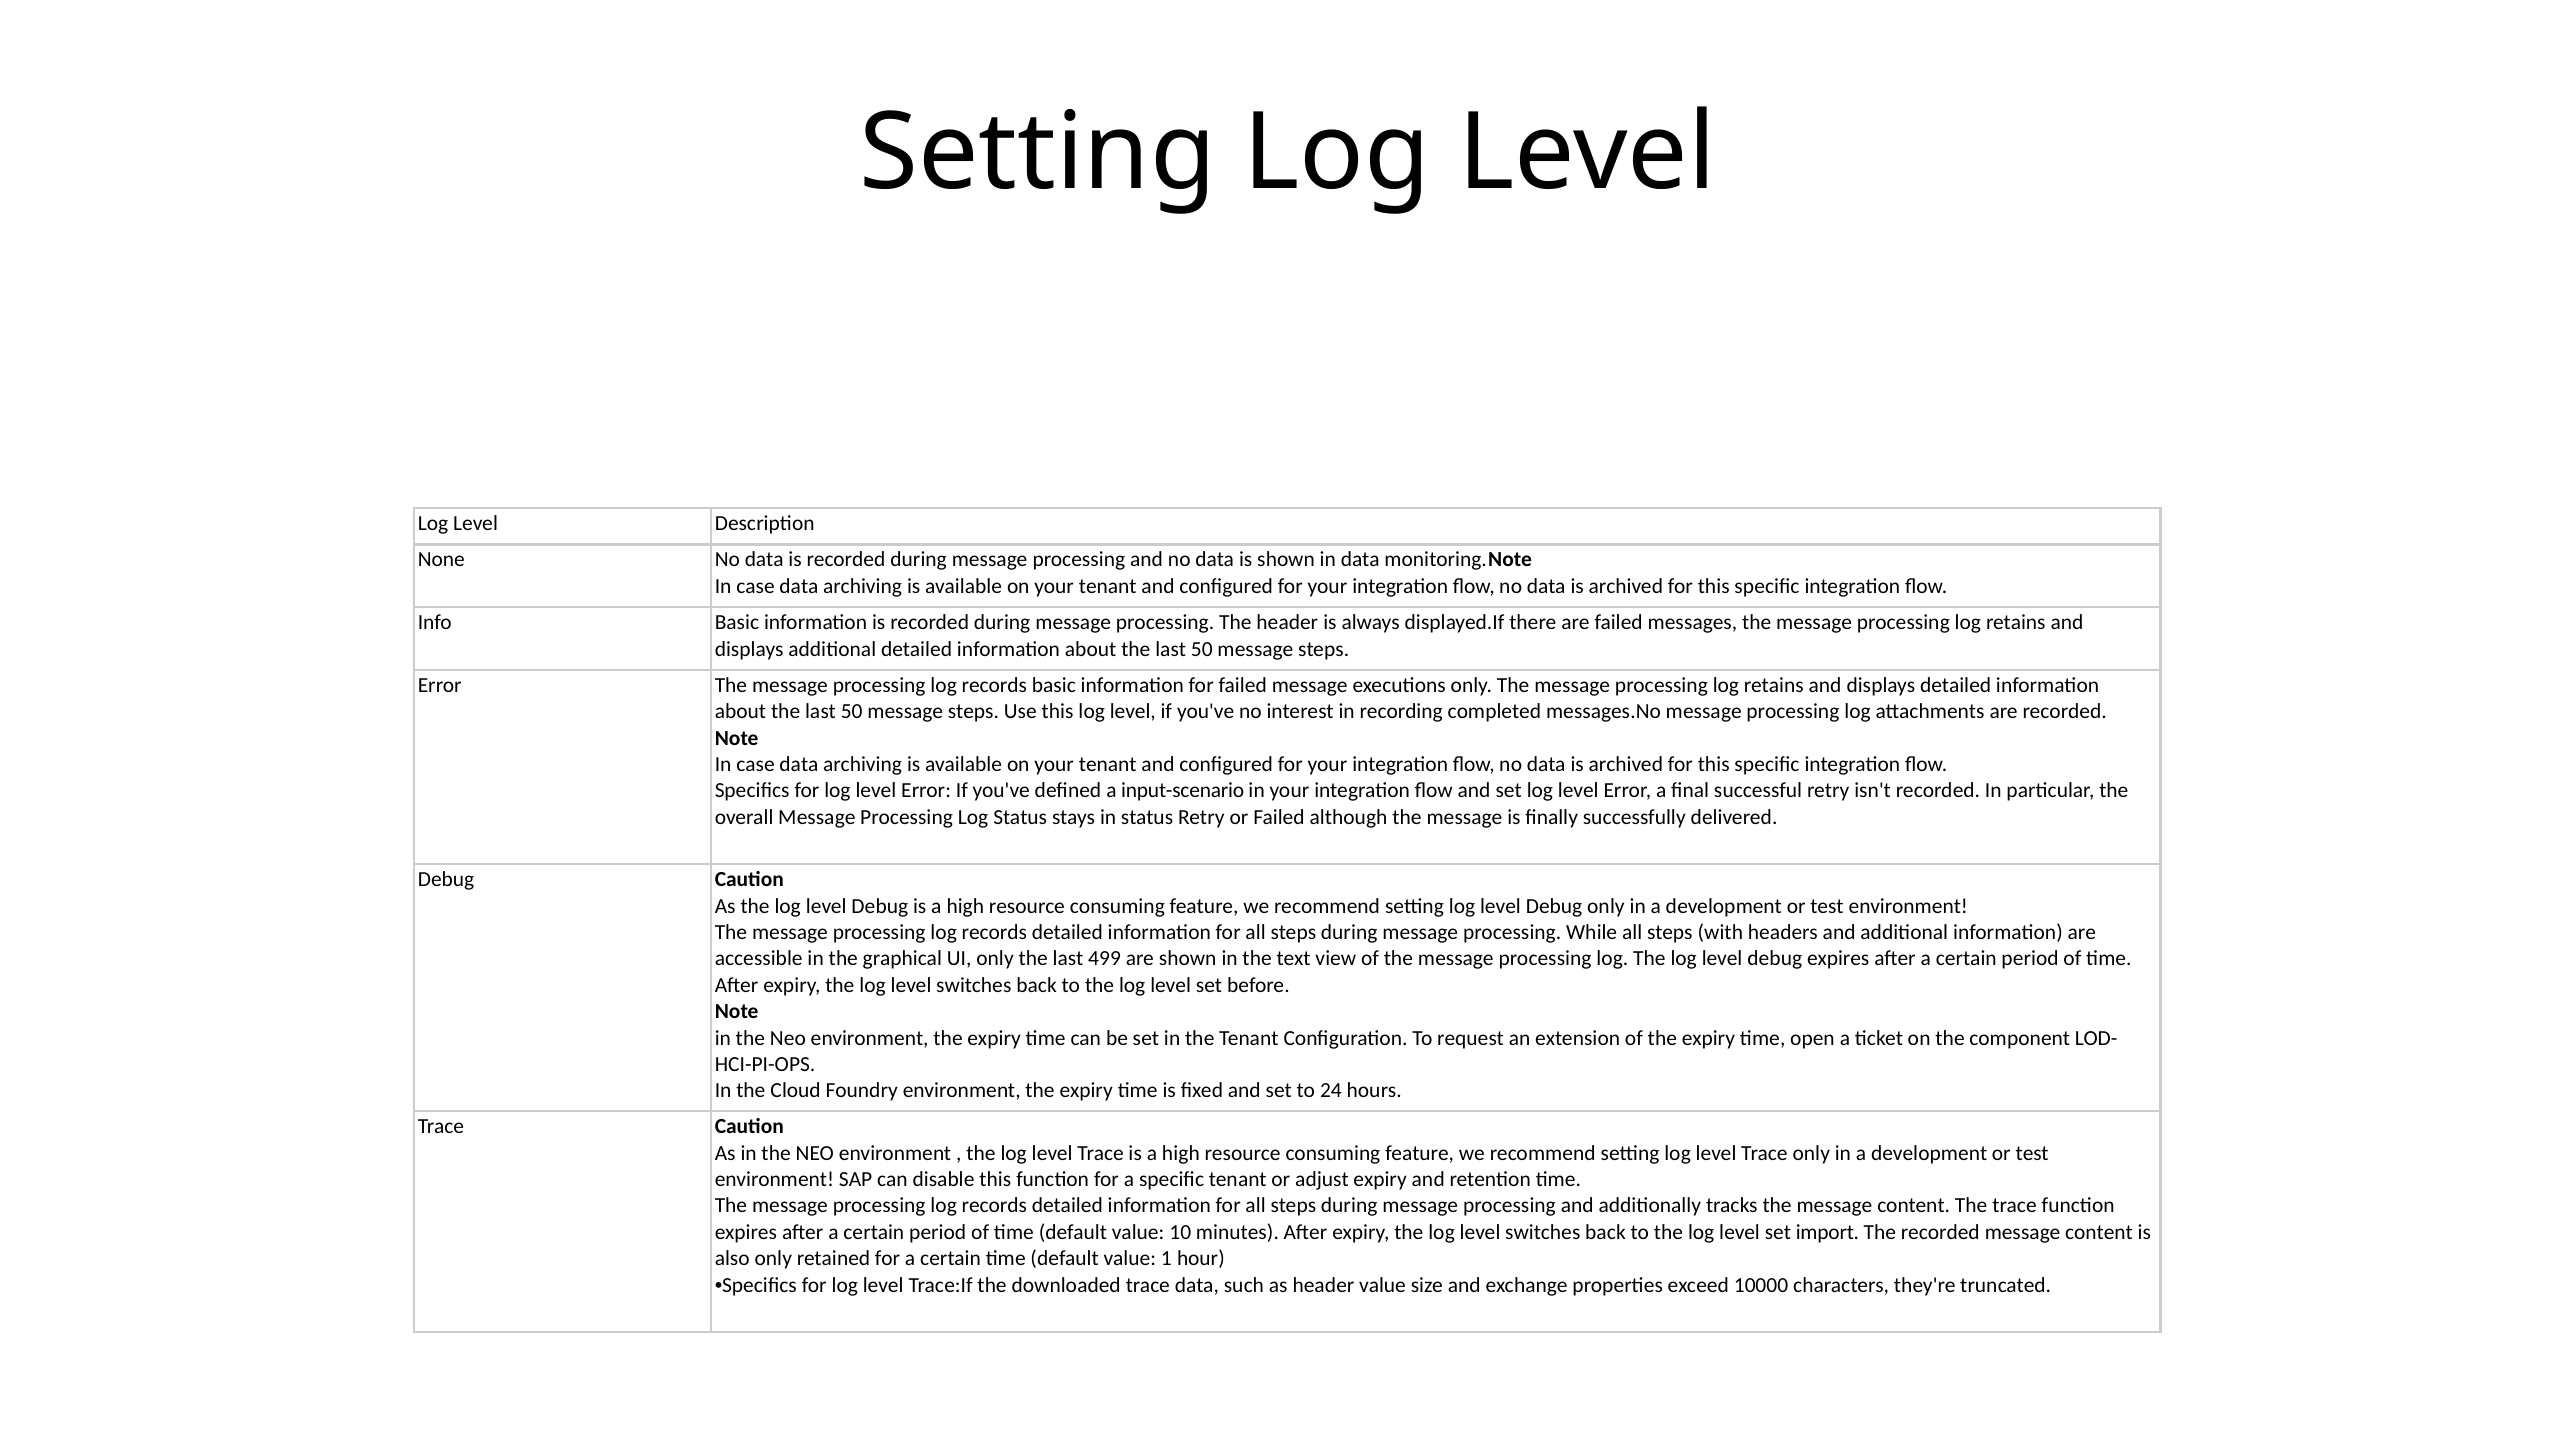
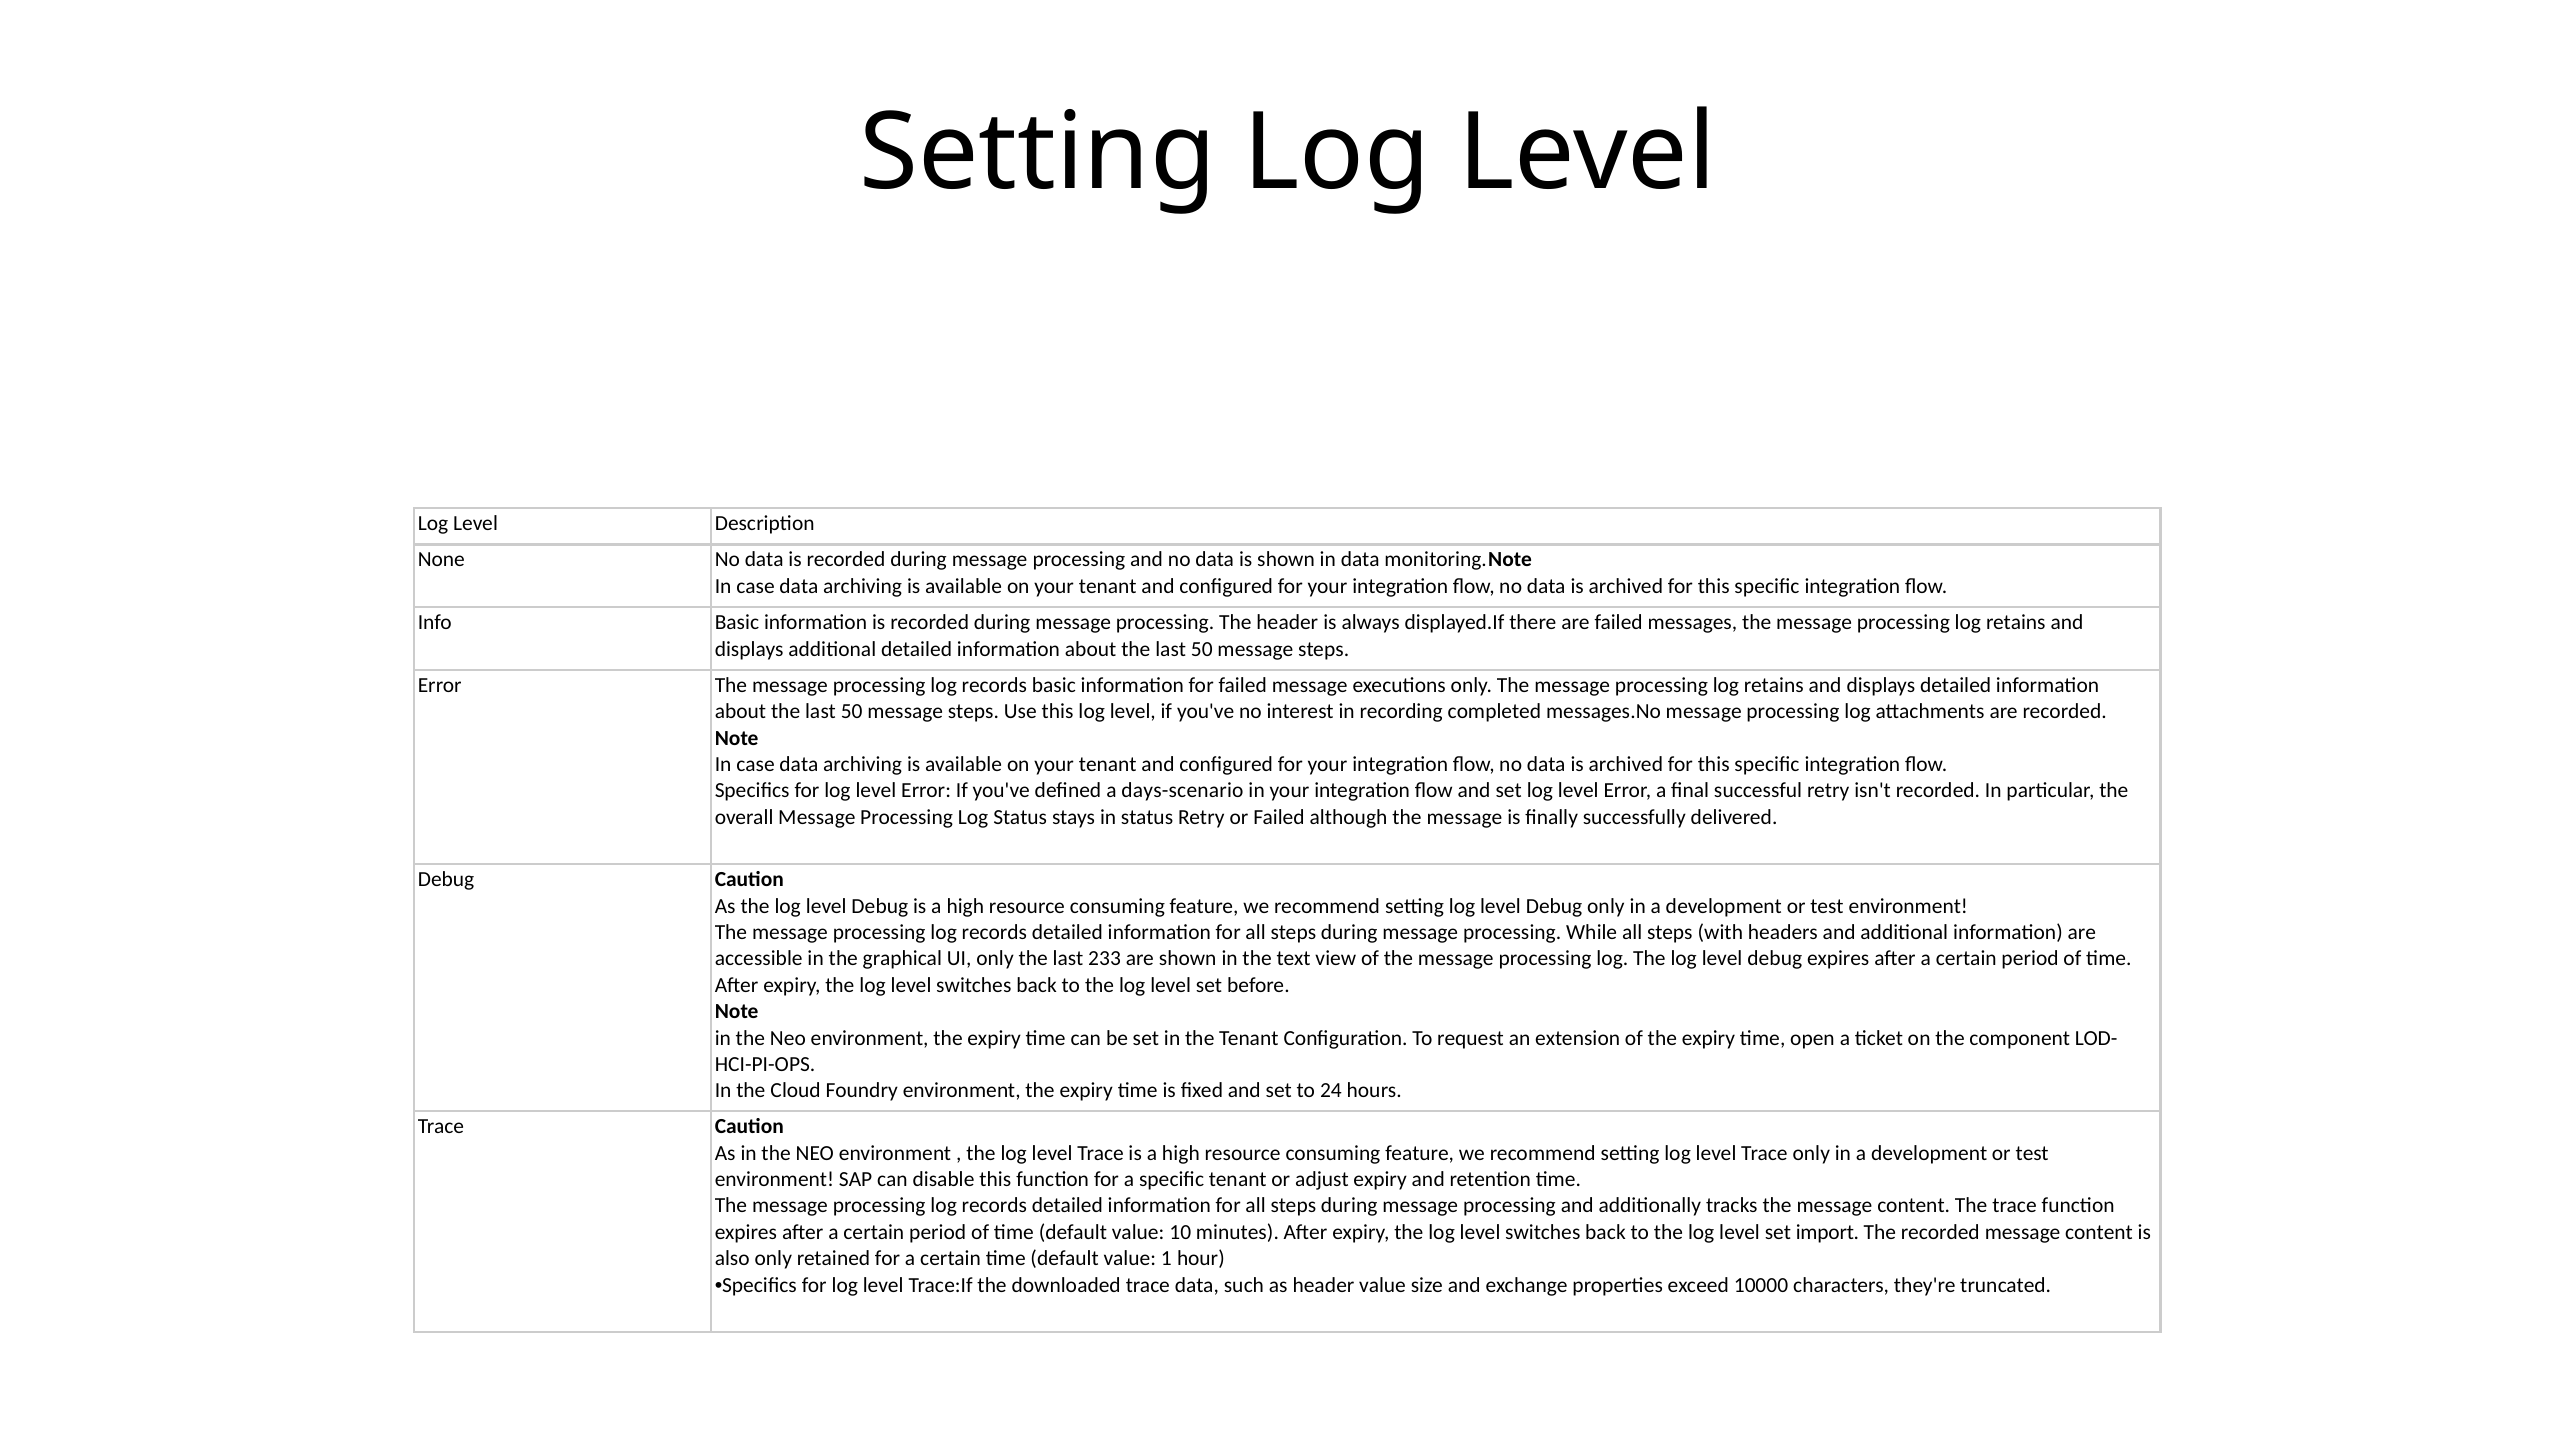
input-scenario: input-scenario -> days-scenario
499: 499 -> 233
